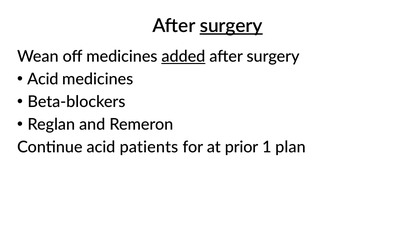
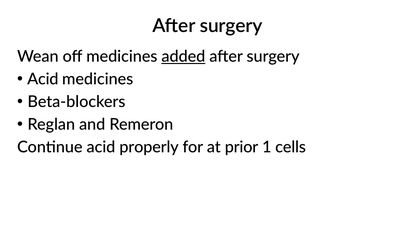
surgery at (231, 26) underline: present -> none
patients: patients -> properly
plan: plan -> cells
